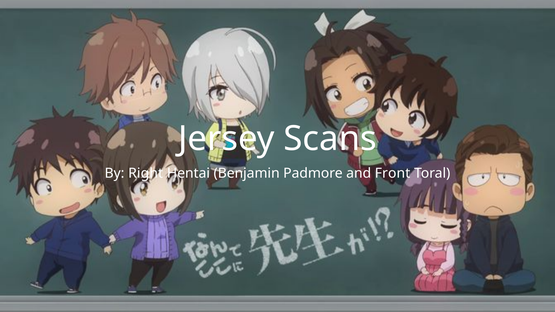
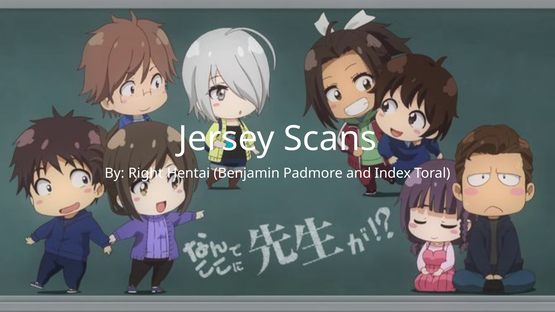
Front: Front -> Index
